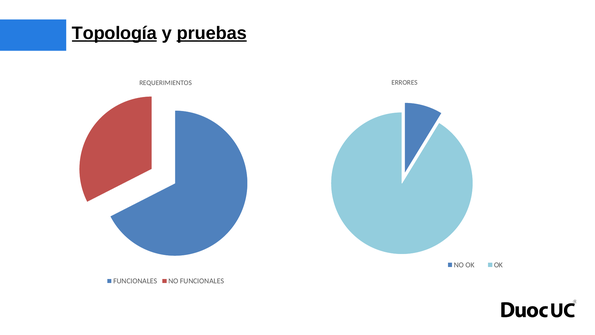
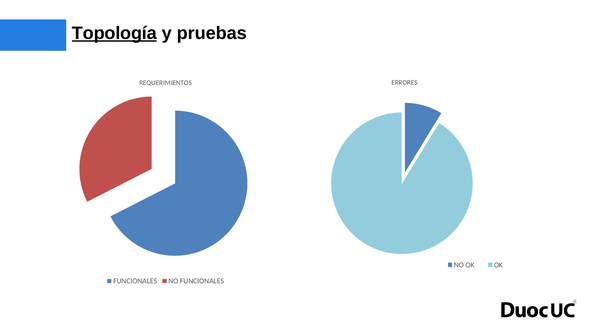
pruebas underline: present -> none
